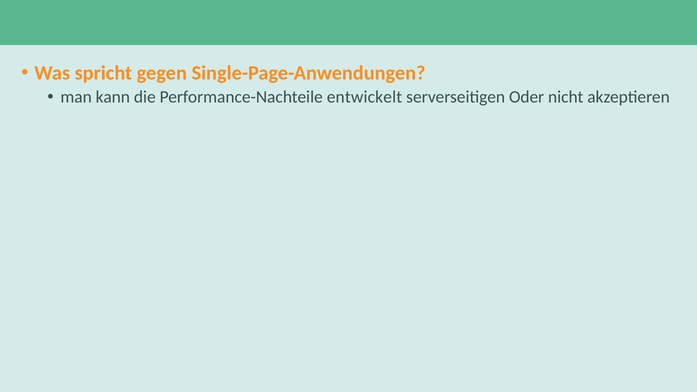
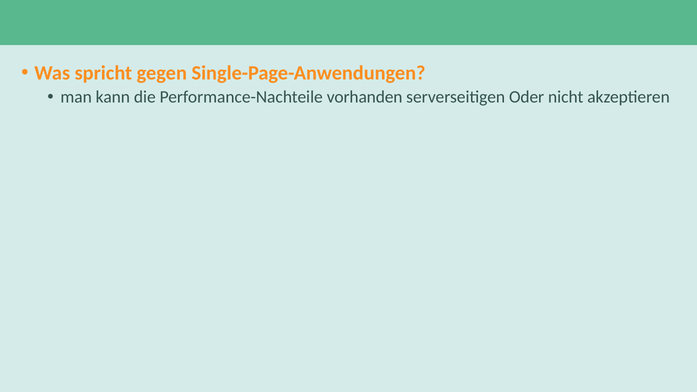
entwickelt: entwickelt -> vorhanden
